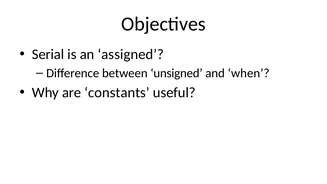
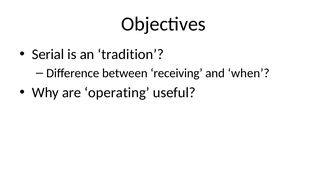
assigned: assigned -> tradition
unsigned: unsigned -> receiving
constants: constants -> operating
